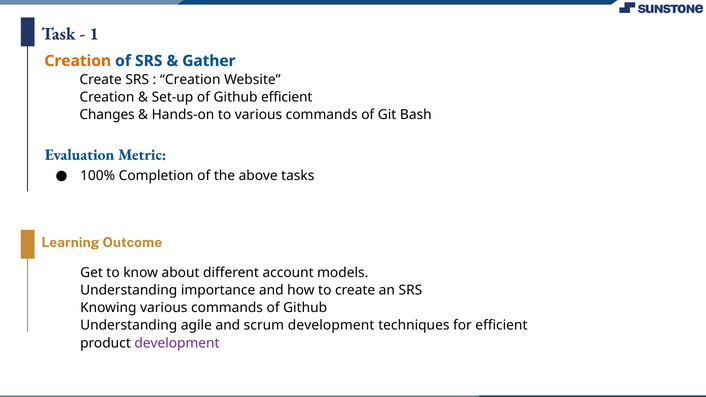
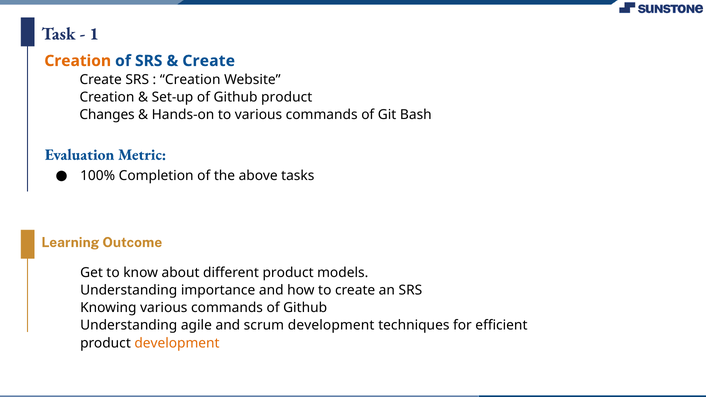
Gather at (209, 61): Gather -> Create
Github efficient: efficient -> product
different account: account -> product
development at (177, 343) colour: purple -> orange
